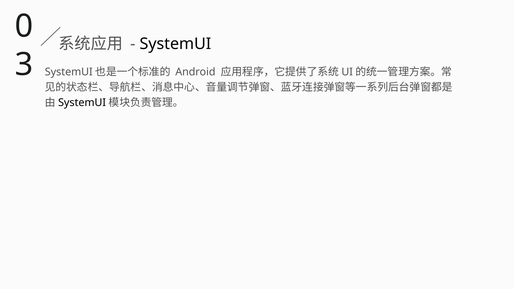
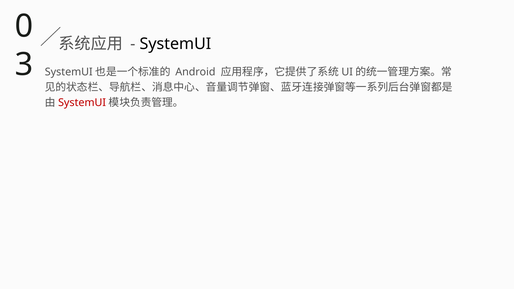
SystemUI at (82, 103) colour: black -> red
